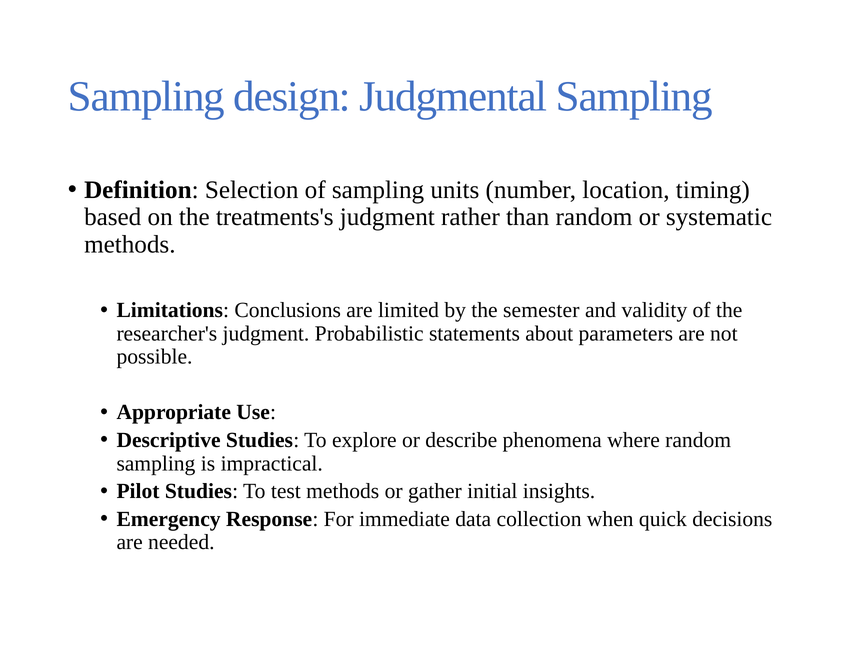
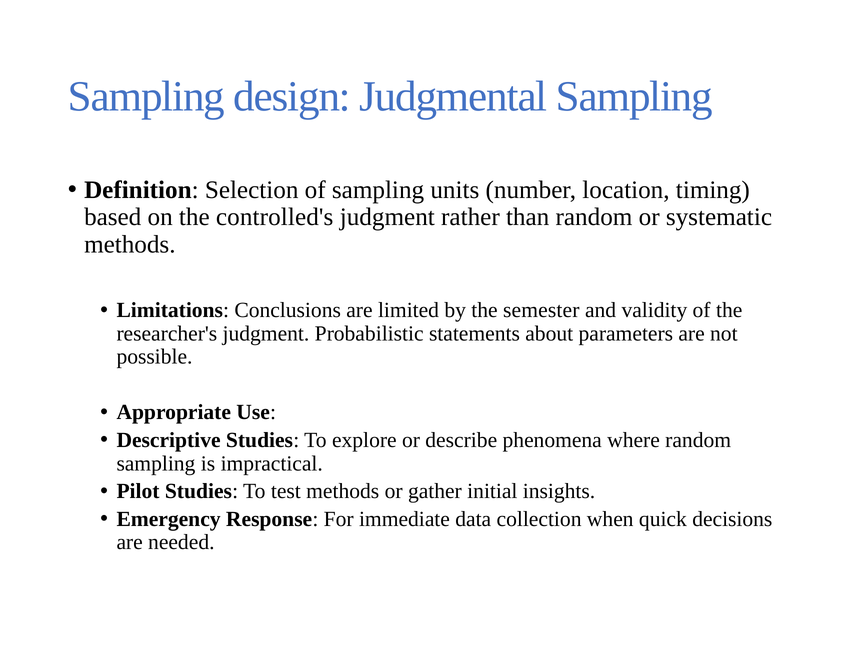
treatments's: treatments's -> controlled's
